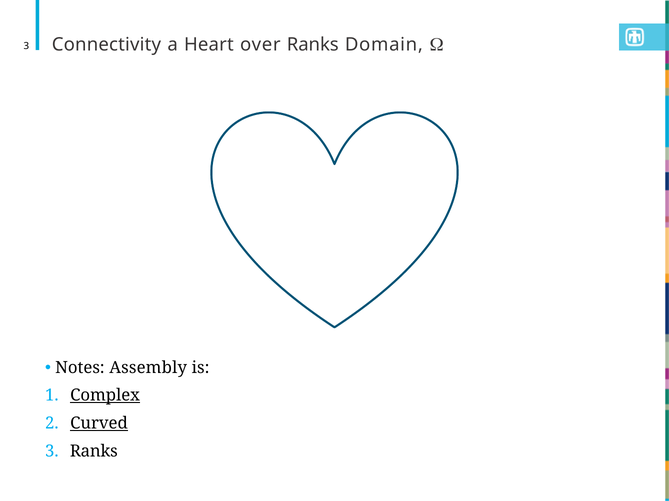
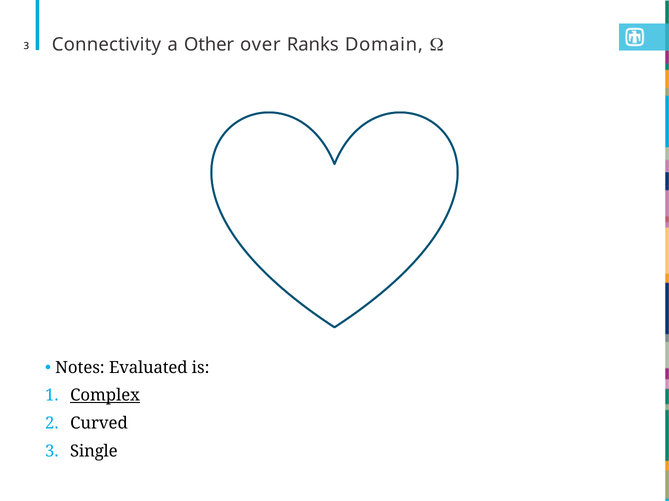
Heart: Heart -> Other
Assembly: Assembly -> Evaluated
Curved underline: present -> none
3 Ranks: Ranks -> Single
